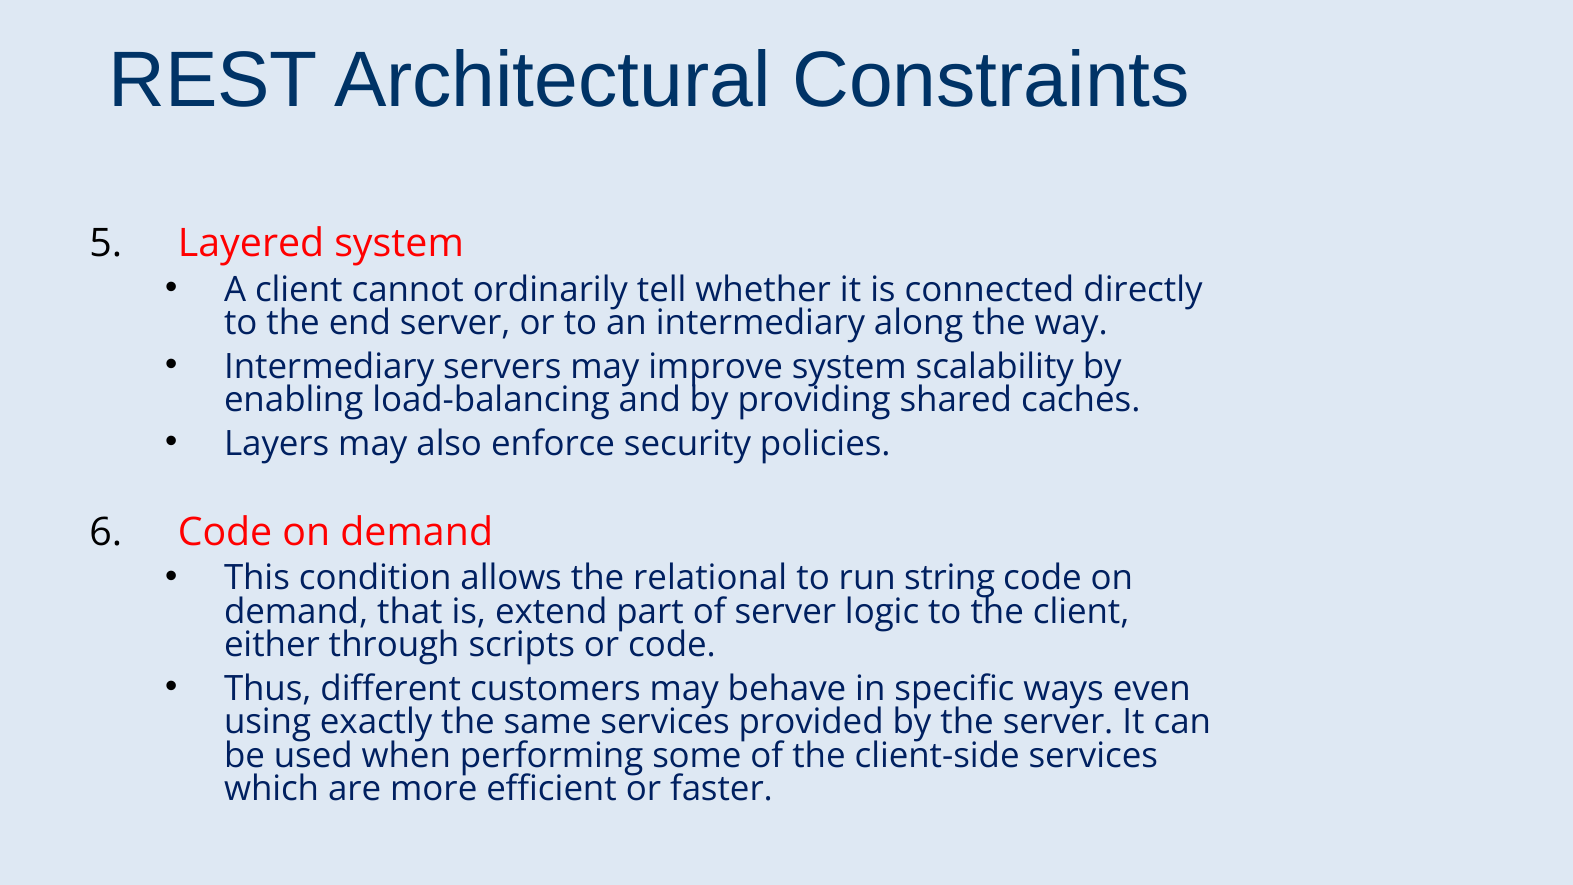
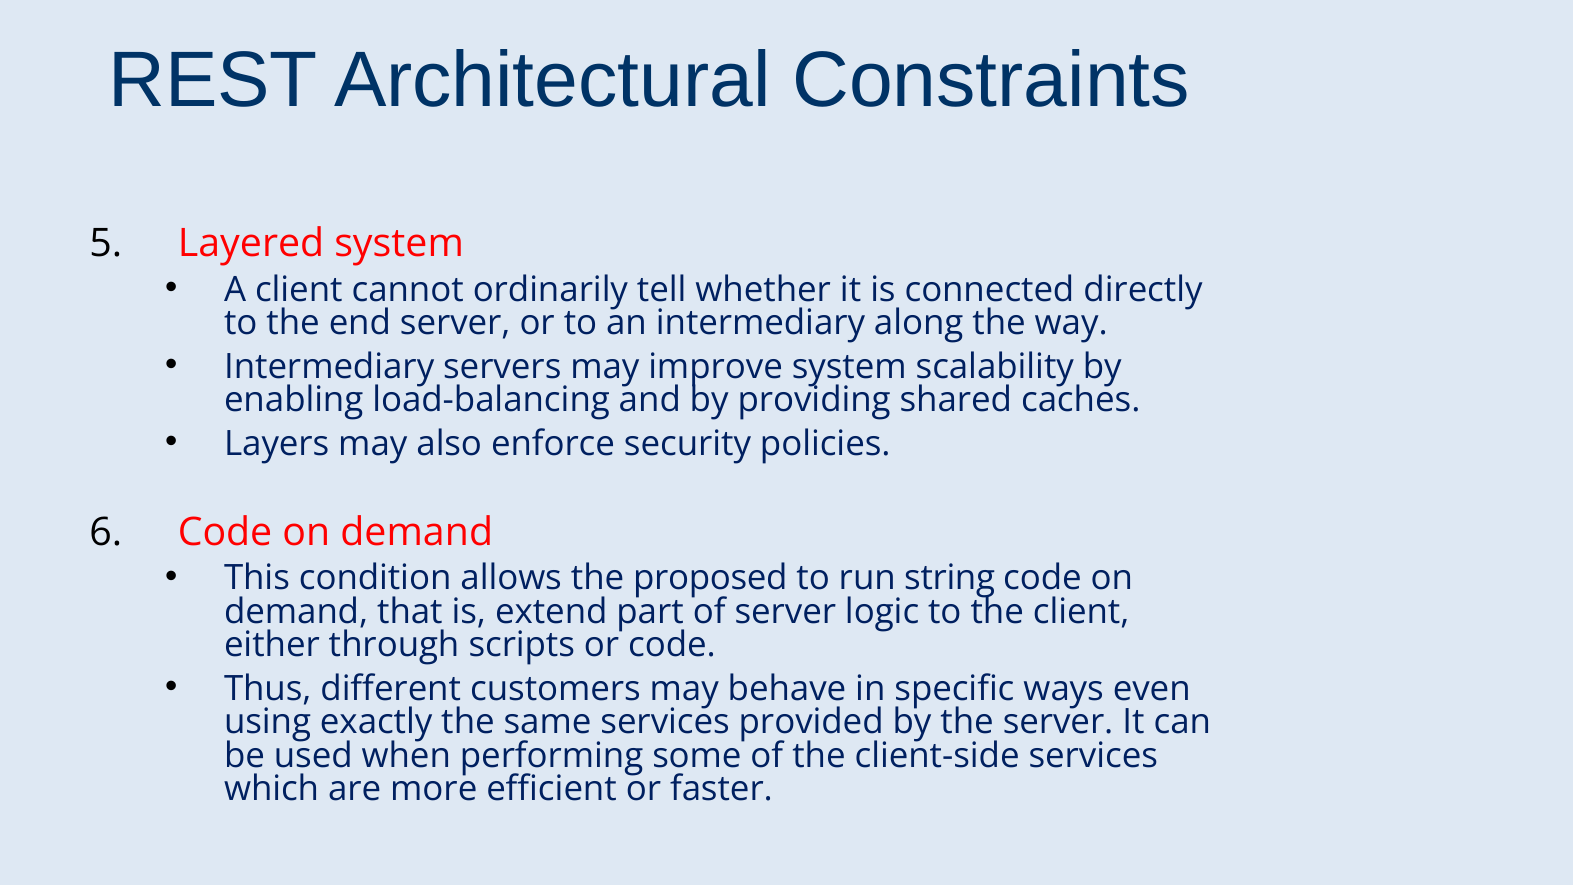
relational: relational -> proposed
